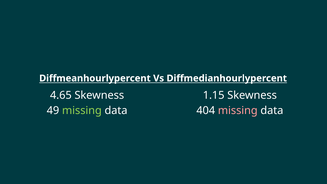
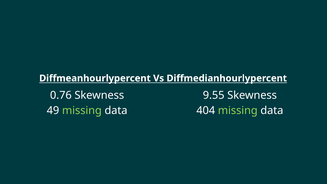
4.65: 4.65 -> 0.76
1.15: 1.15 -> 9.55
missing at (238, 110) colour: pink -> light green
